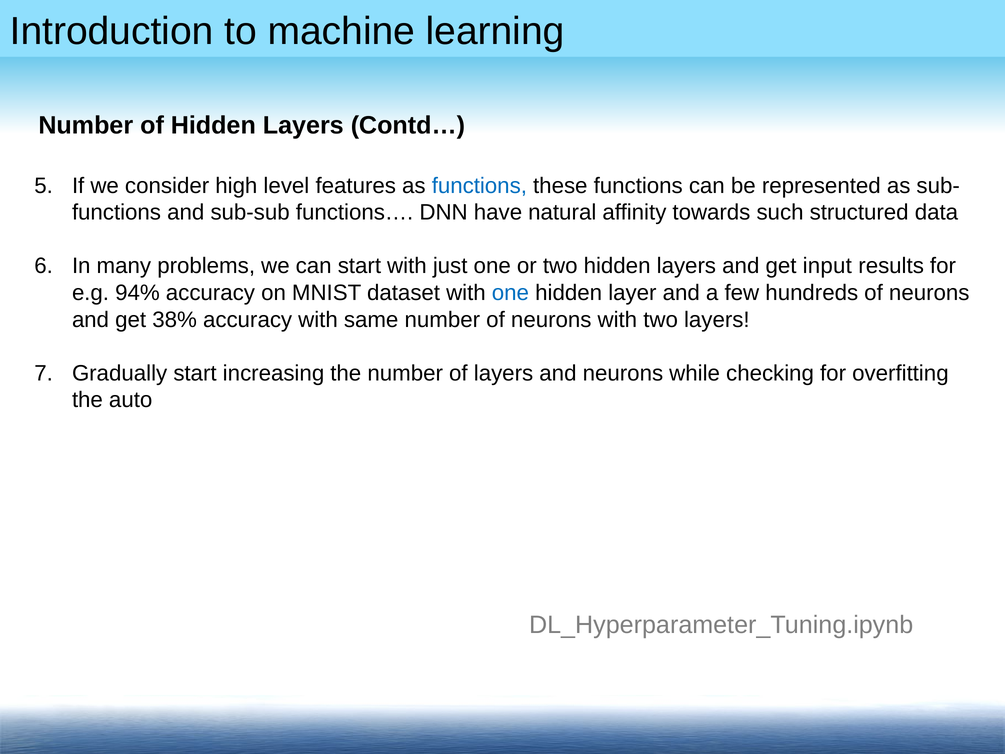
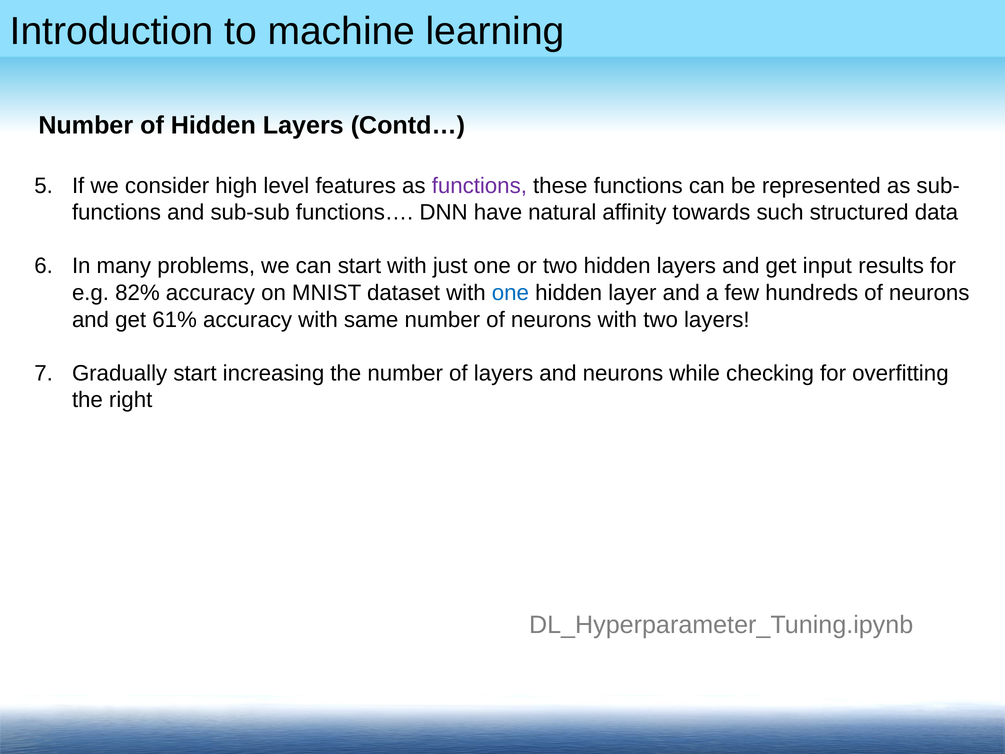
functions at (479, 186) colour: blue -> purple
94%: 94% -> 82%
38%: 38% -> 61%
auto: auto -> right
